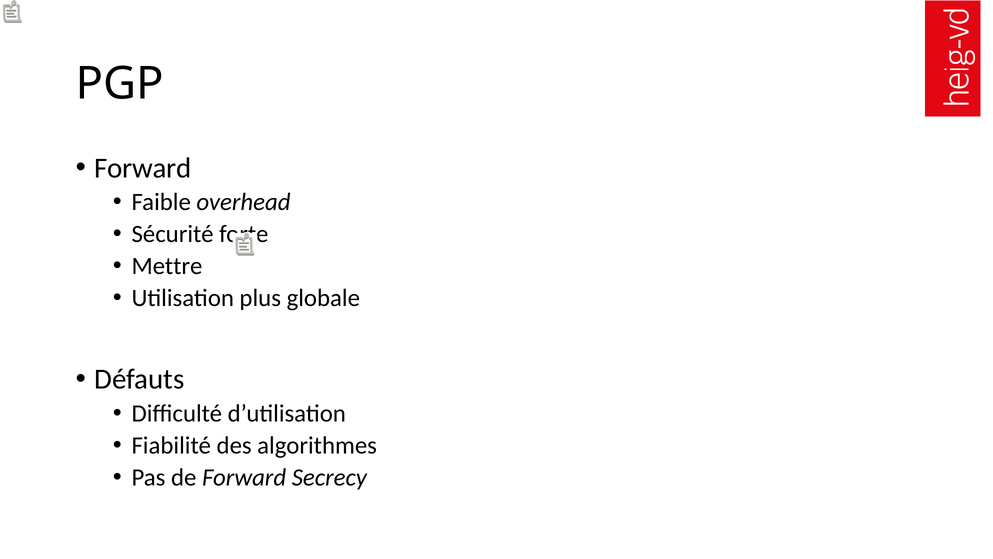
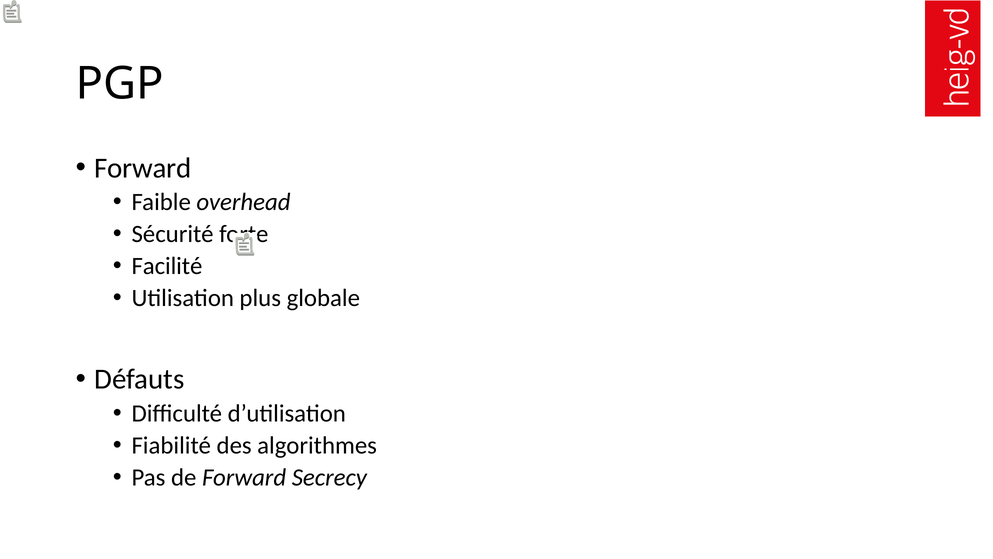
Mettre: Mettre -> Facilité
